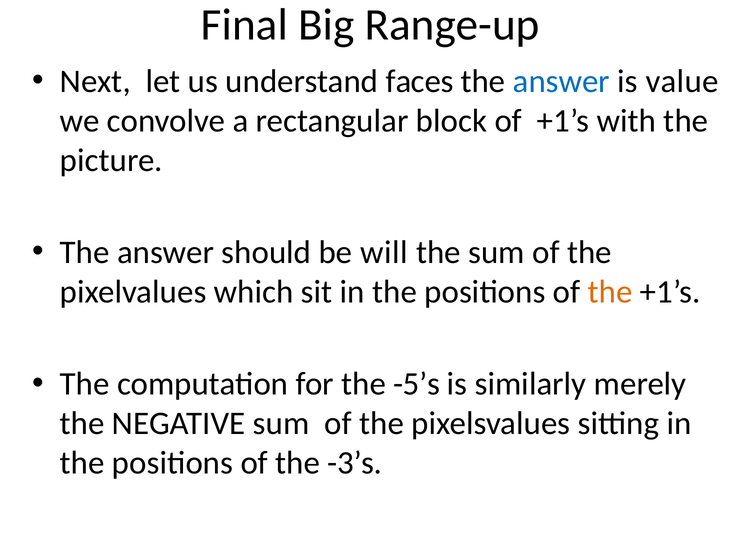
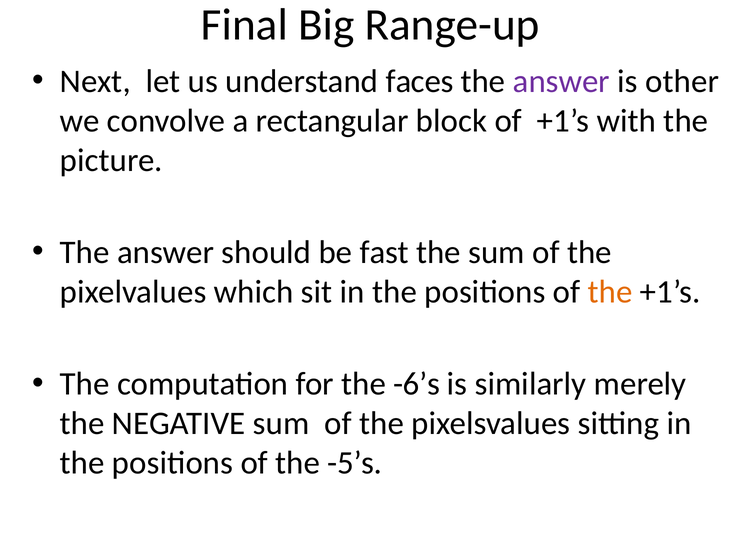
answer at (561, 81) colour: blue -> purple
value: value -> other
will: will -> fast
-5’s: -5’s -> -6’s
-3’s: -3’s -> -5’s
